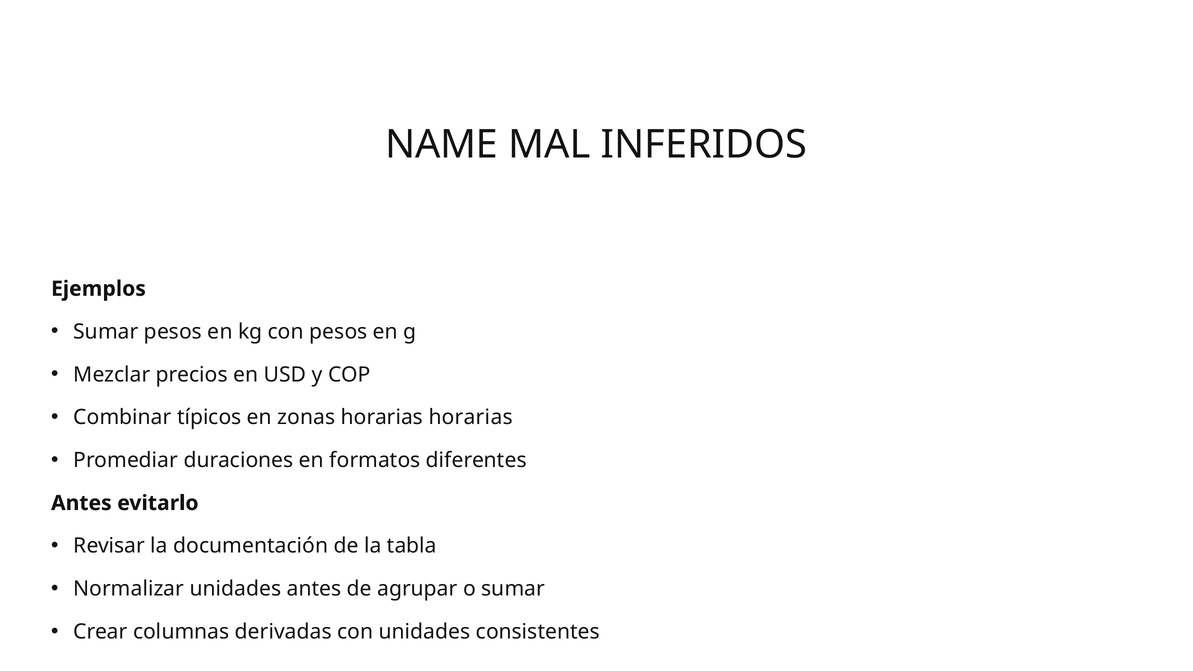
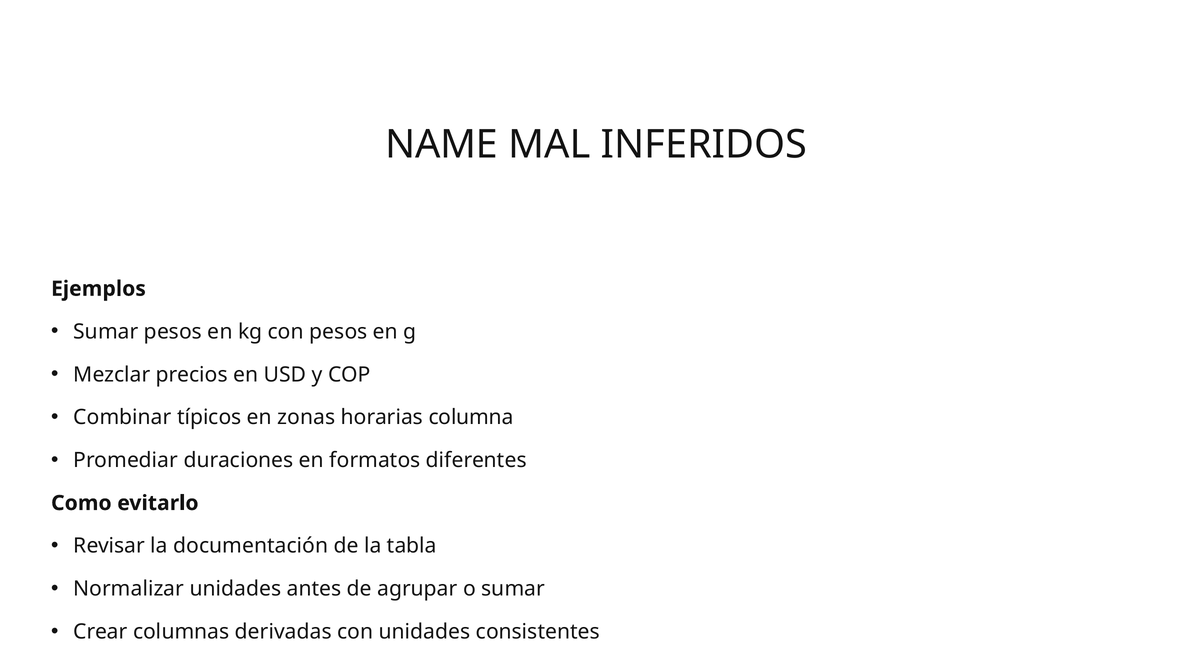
horarias horarias: horarias -> columna
Antes at (81, 503): Antes -> Como
